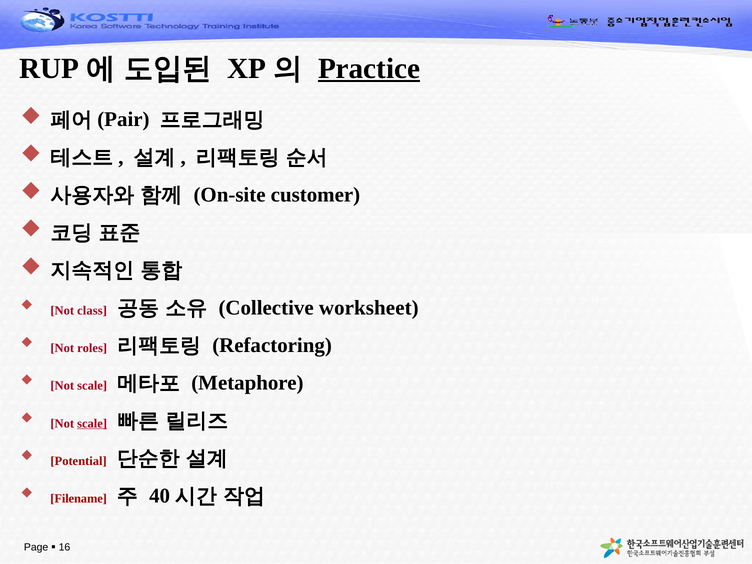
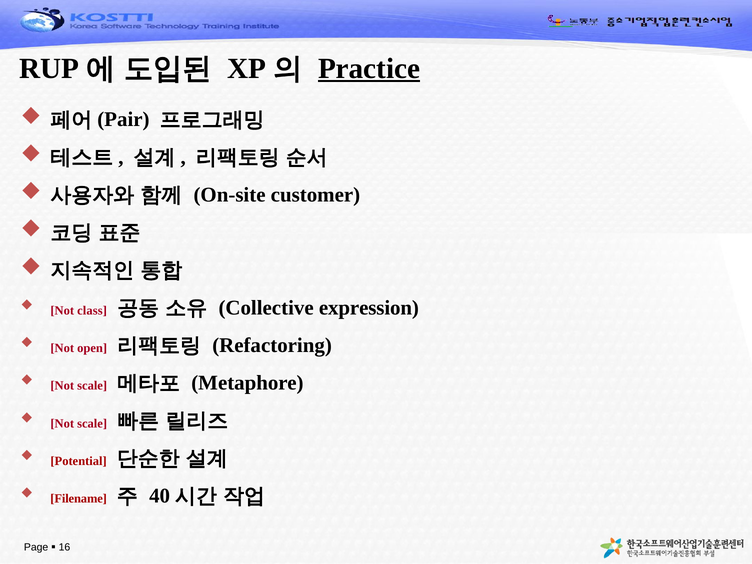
worksheet: worksheet -> expression
roles: roles -> open
scale at (92, 423) underline: present -> none
